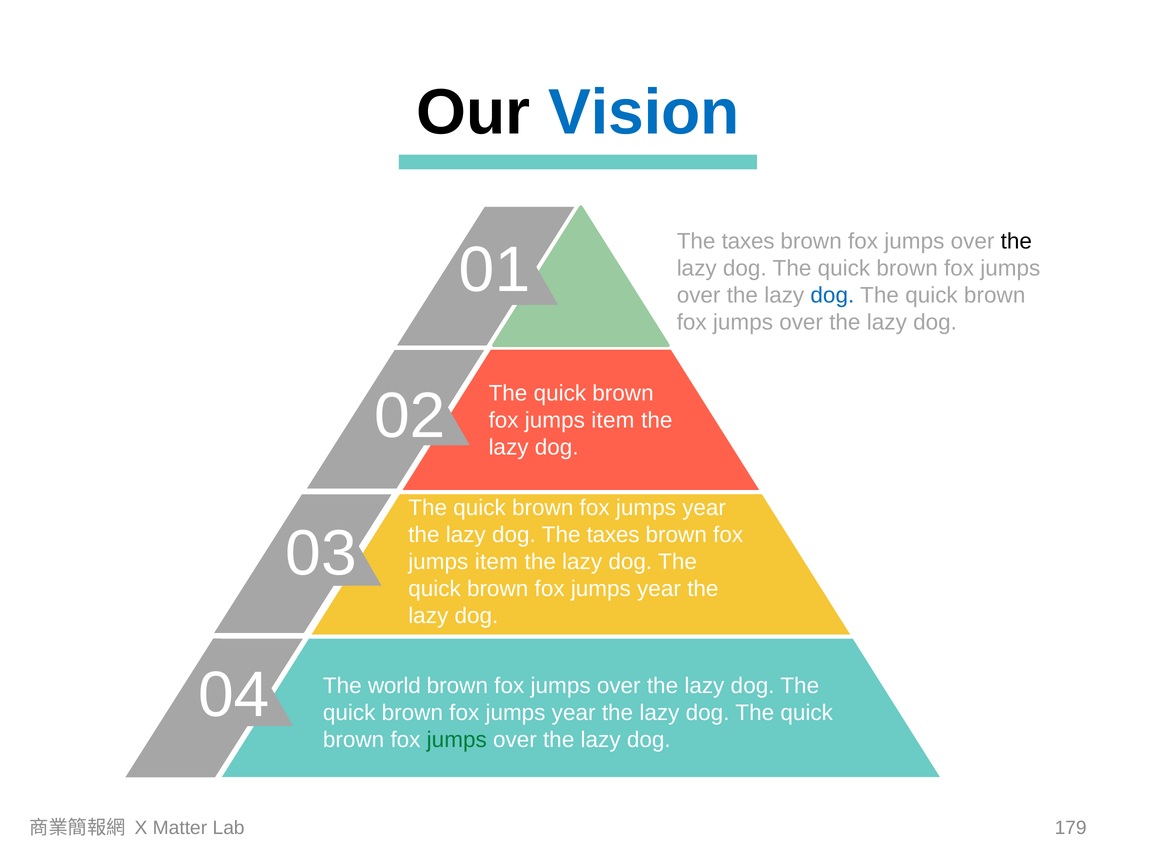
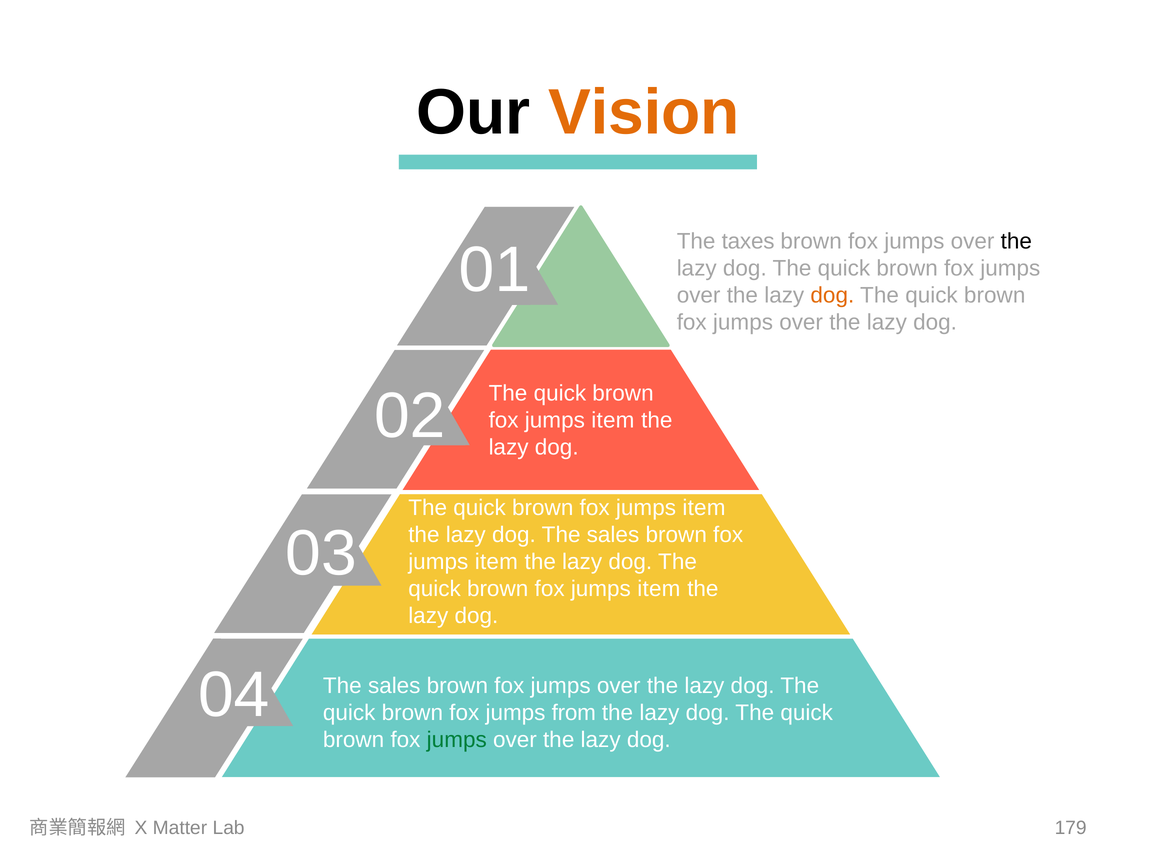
Vision colour: blue -> orange
dog at (832, 295) colour: blue -> orange
year at (704, 508): year -> item
taxes at (613, 535): taxes -> sales
year at (659, 589): year -> item
world at (394, 686): world -> sales
year at (574, 713): year -> from
